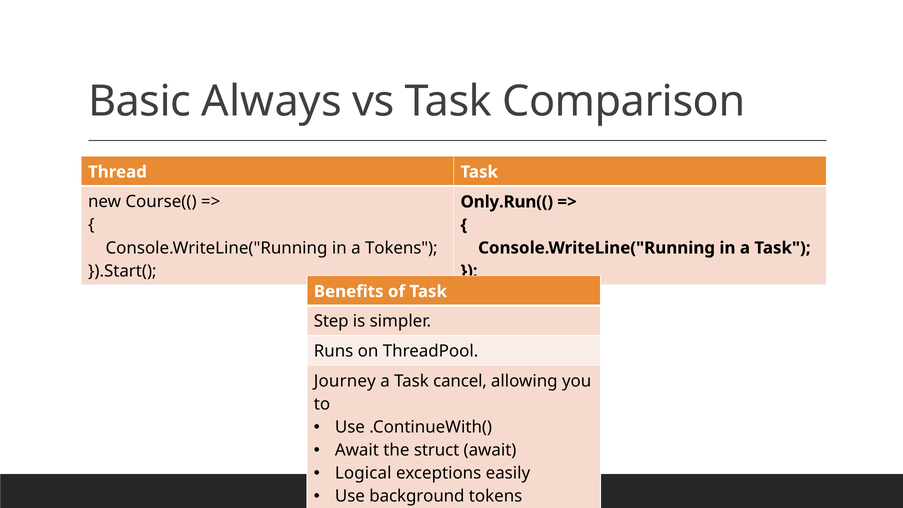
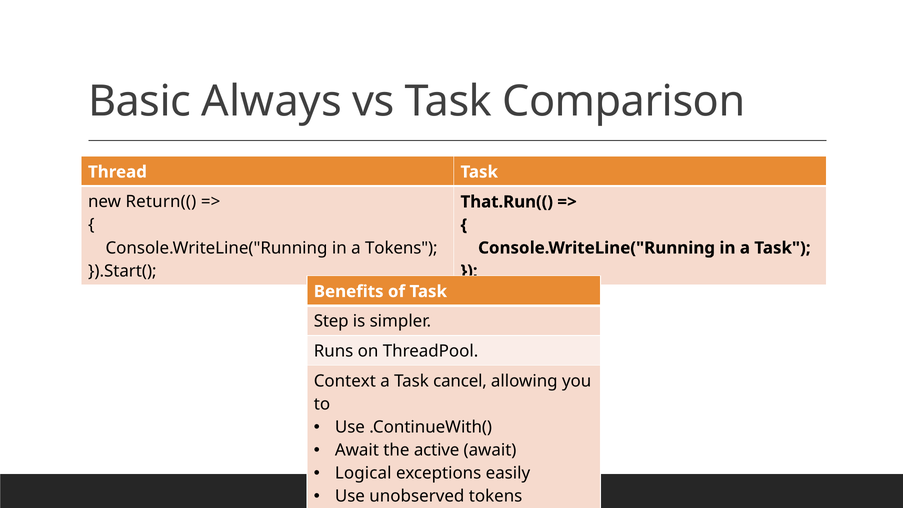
Course((: Course(( -> Return((
Only.Run((: Only.Run(( -> That.Run((
Journey: Journey -> Context
struct: struct -> active
background: background -> unobserved
